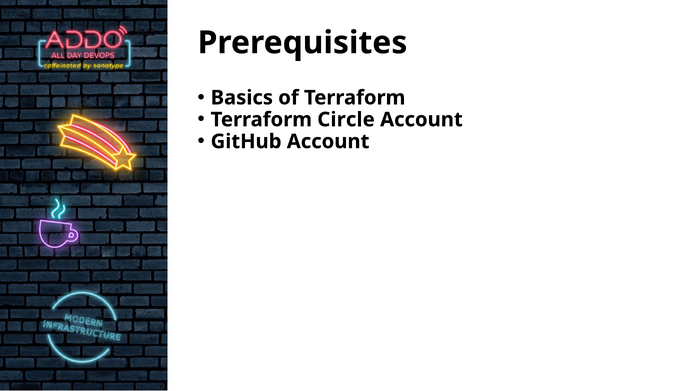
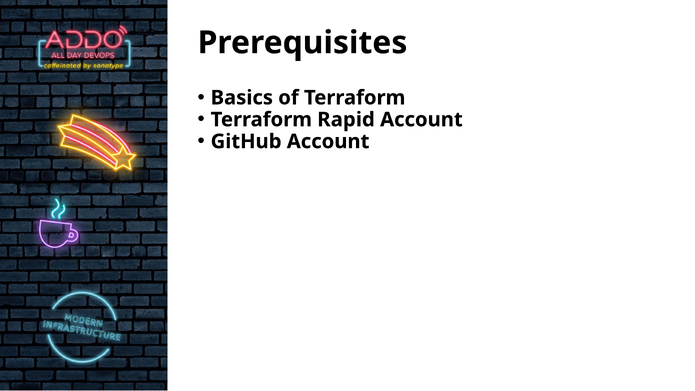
Circle: Circle -> Rapid
